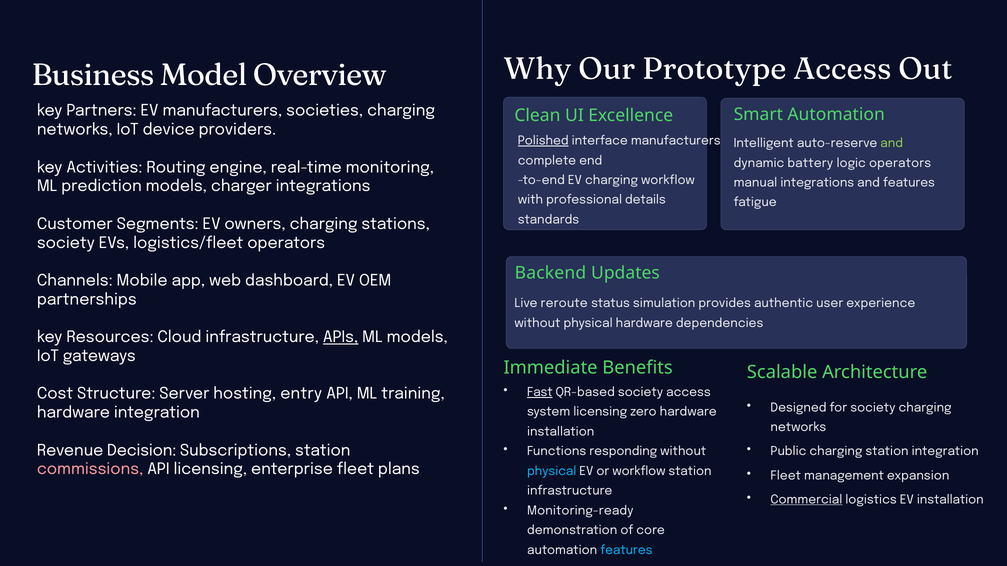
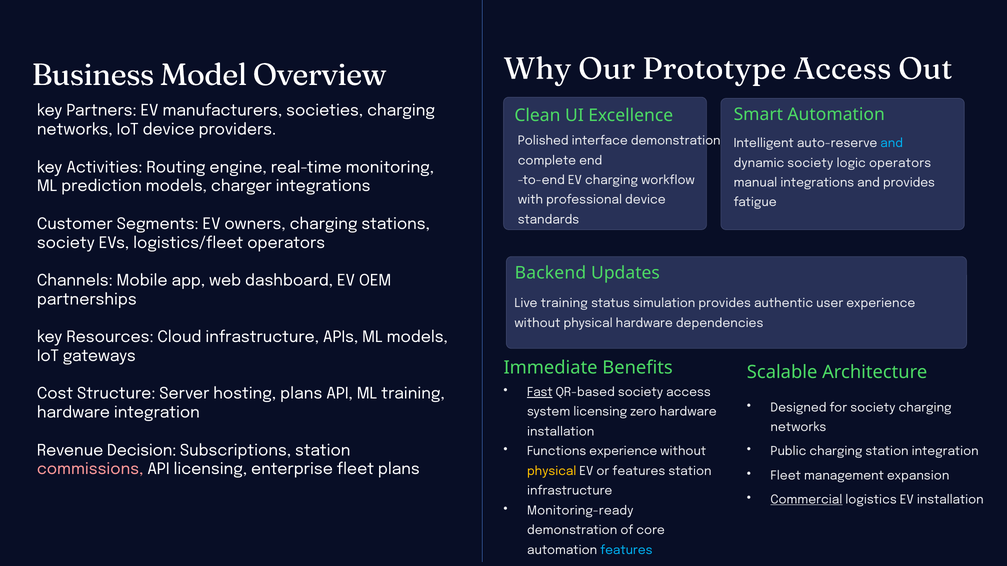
Polished underline: present -> none
interface manufacturers: manufacturers -> demonstration
and at (892, 143) colour: light green -> light blue
dynamic battery: battery -> society
and features: features -> provides
professional details: details -> device
Live reroute: reroute -> training
APIs underline: present -> none
hosting entry: entry -> plans
Functions responding: responding -> experience
physical at (552, 471) colour: light blue -> yellow
or workflow: workflow -> features
